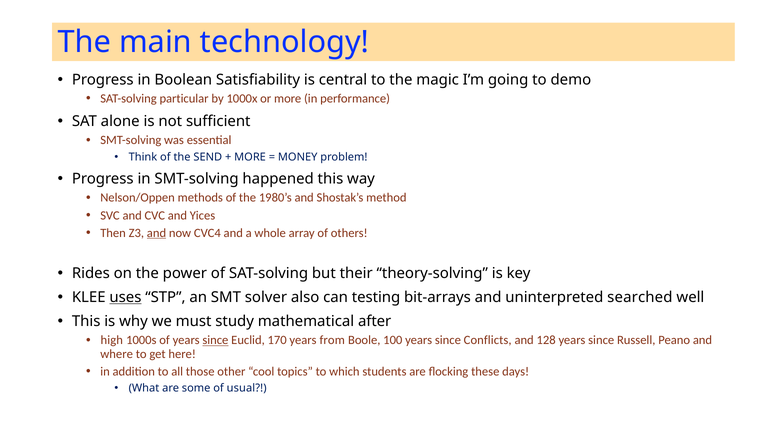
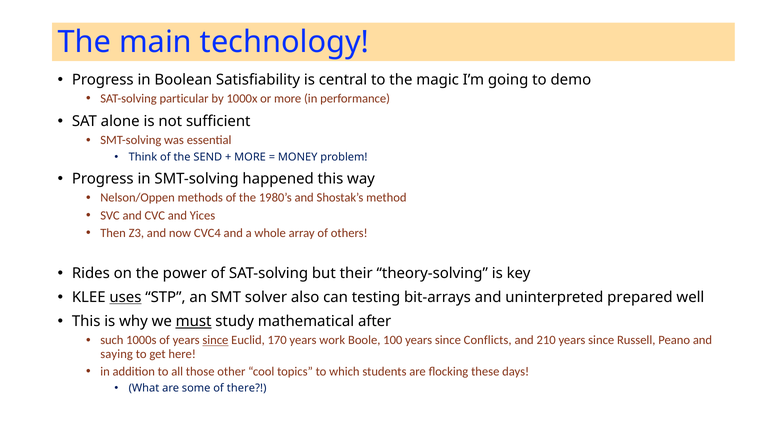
and at (157, 233) underline: present -> none
searched: searched -> prepared
must underline: none -> present
high: high -> such
from: from -> work
128: 128 -> 210
where: where -> saying
usual: usual -> there
